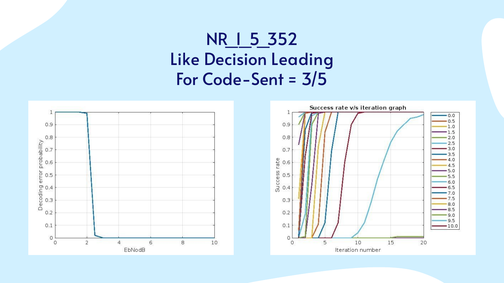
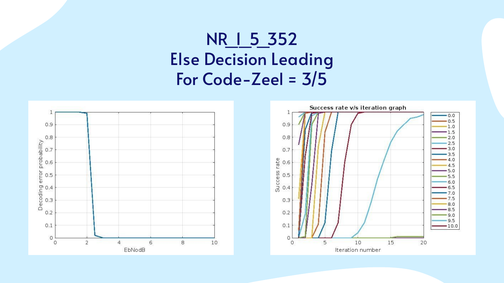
Like: Like -> Else
Code-Sent: Code-Sent -> Code-Zeel
